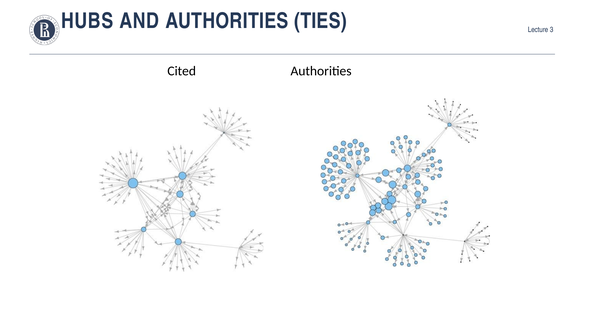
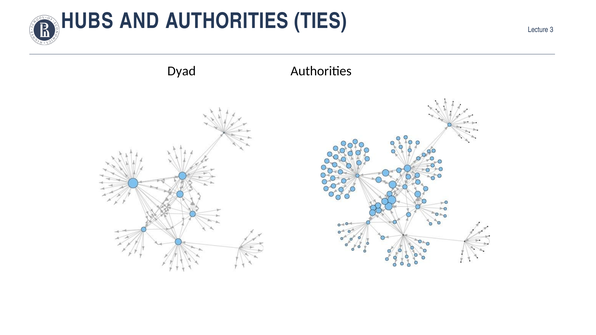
Cited: Cited -> Dyad
